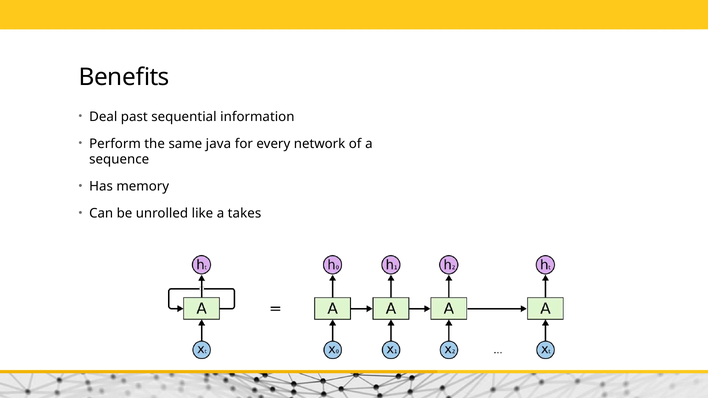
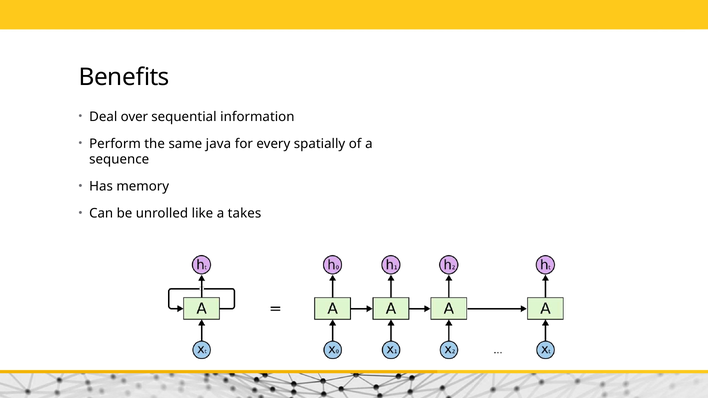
past: past -> over
network: network -> spatially
